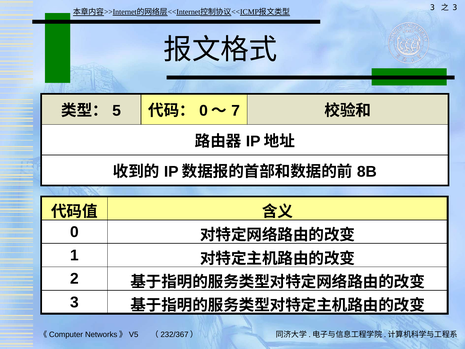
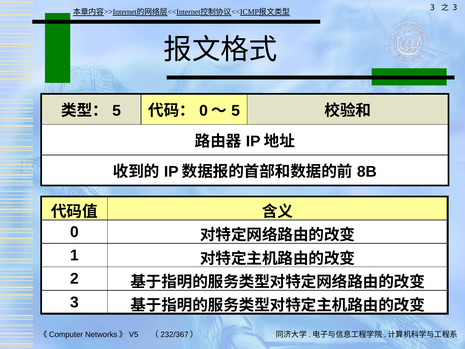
7 at (236, 111): 7 -> 5
